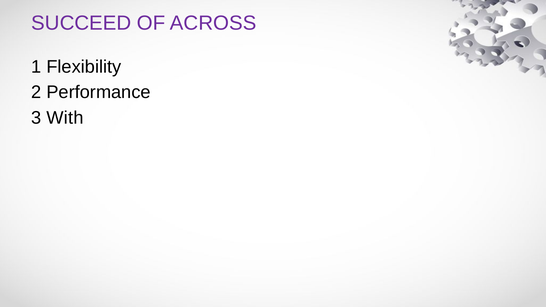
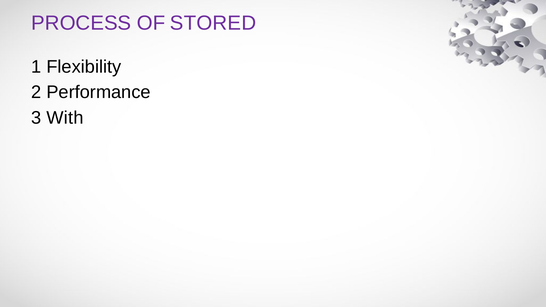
SUCCEED: SUCCEED -> PROCESS
ACROSS: ACROSS -> STORED
